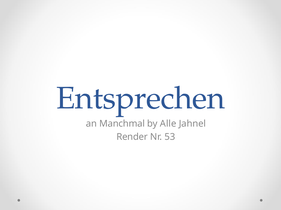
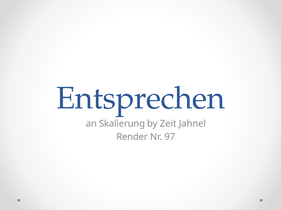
Manchmal: Manchmal -> Skalierung
Alle: Alle -> Zeit
53: 53 -> 97
